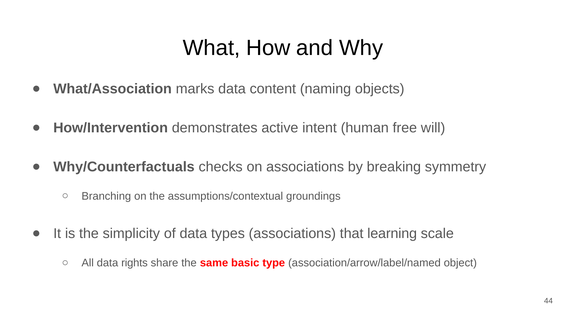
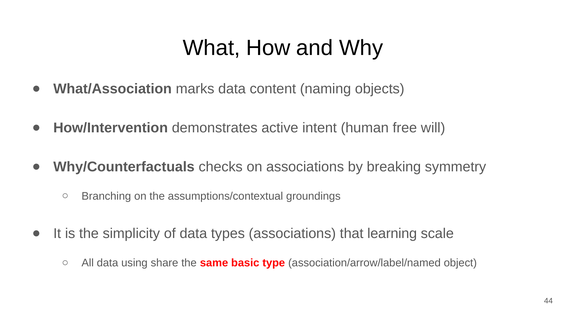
rights: rights -> using
